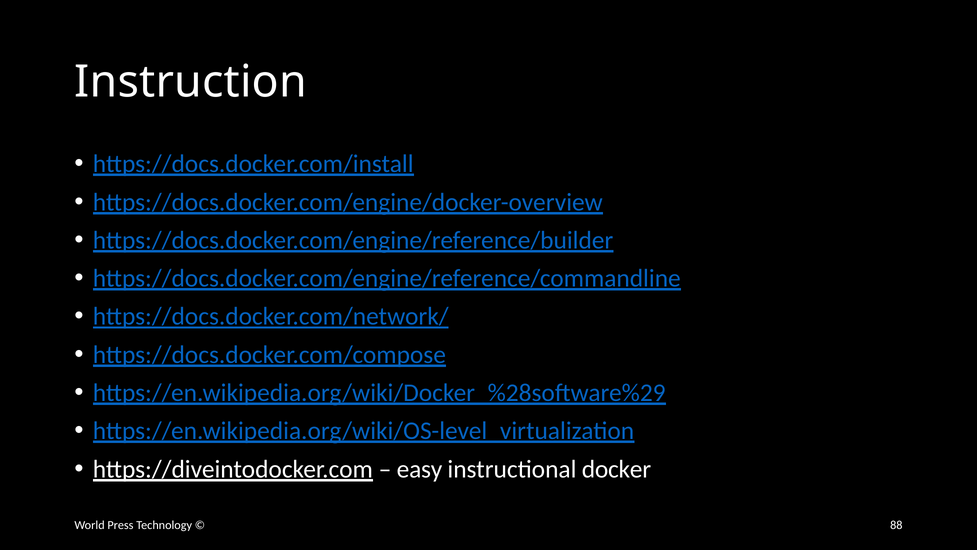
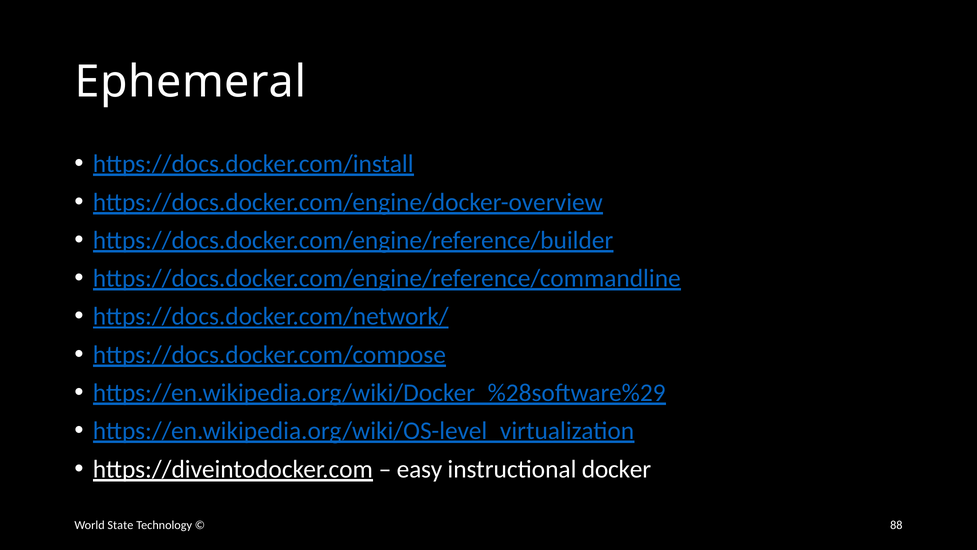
Instruction: Instruction -> Ephemeral
Press: Press -> State
